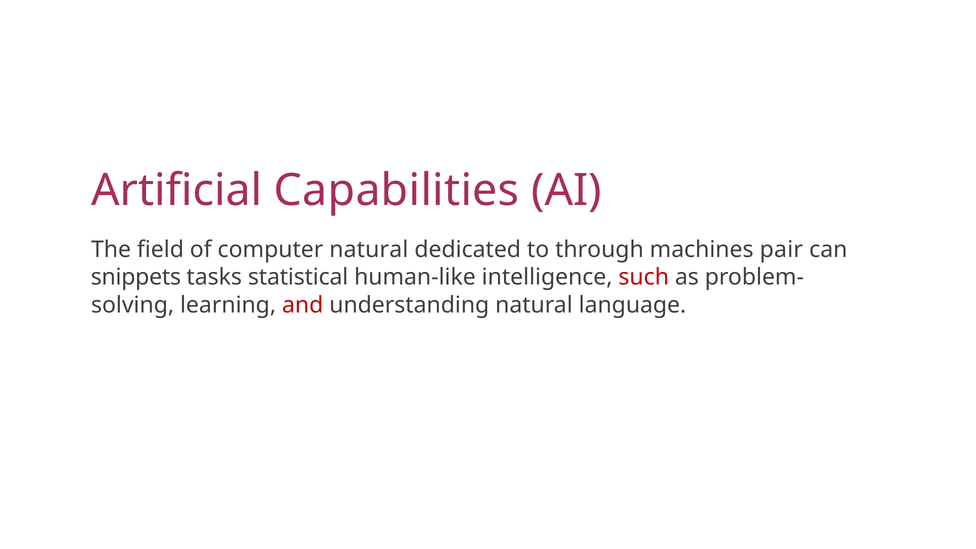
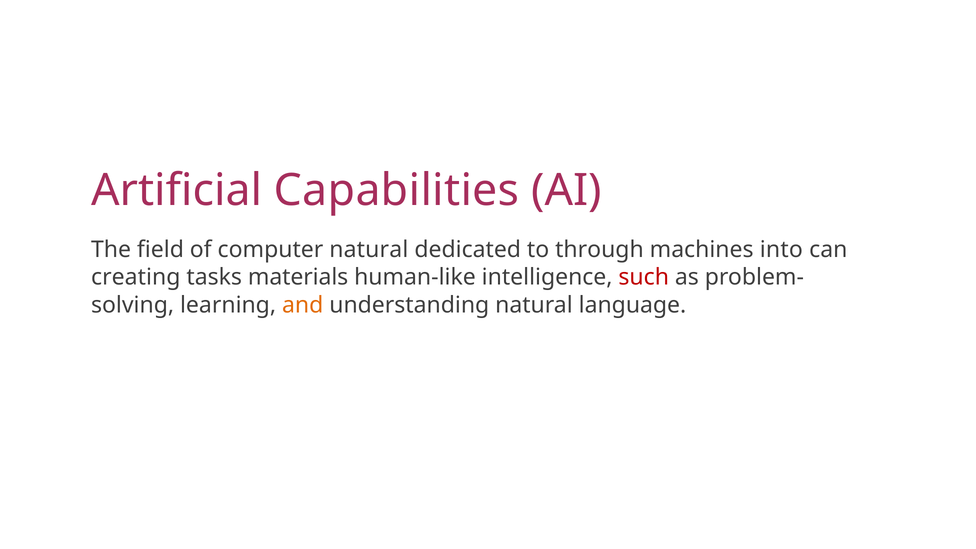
pair: pair -> into
snippets: snippets -> creating
statistical: statistical -> materials
and colour: red -> orange
